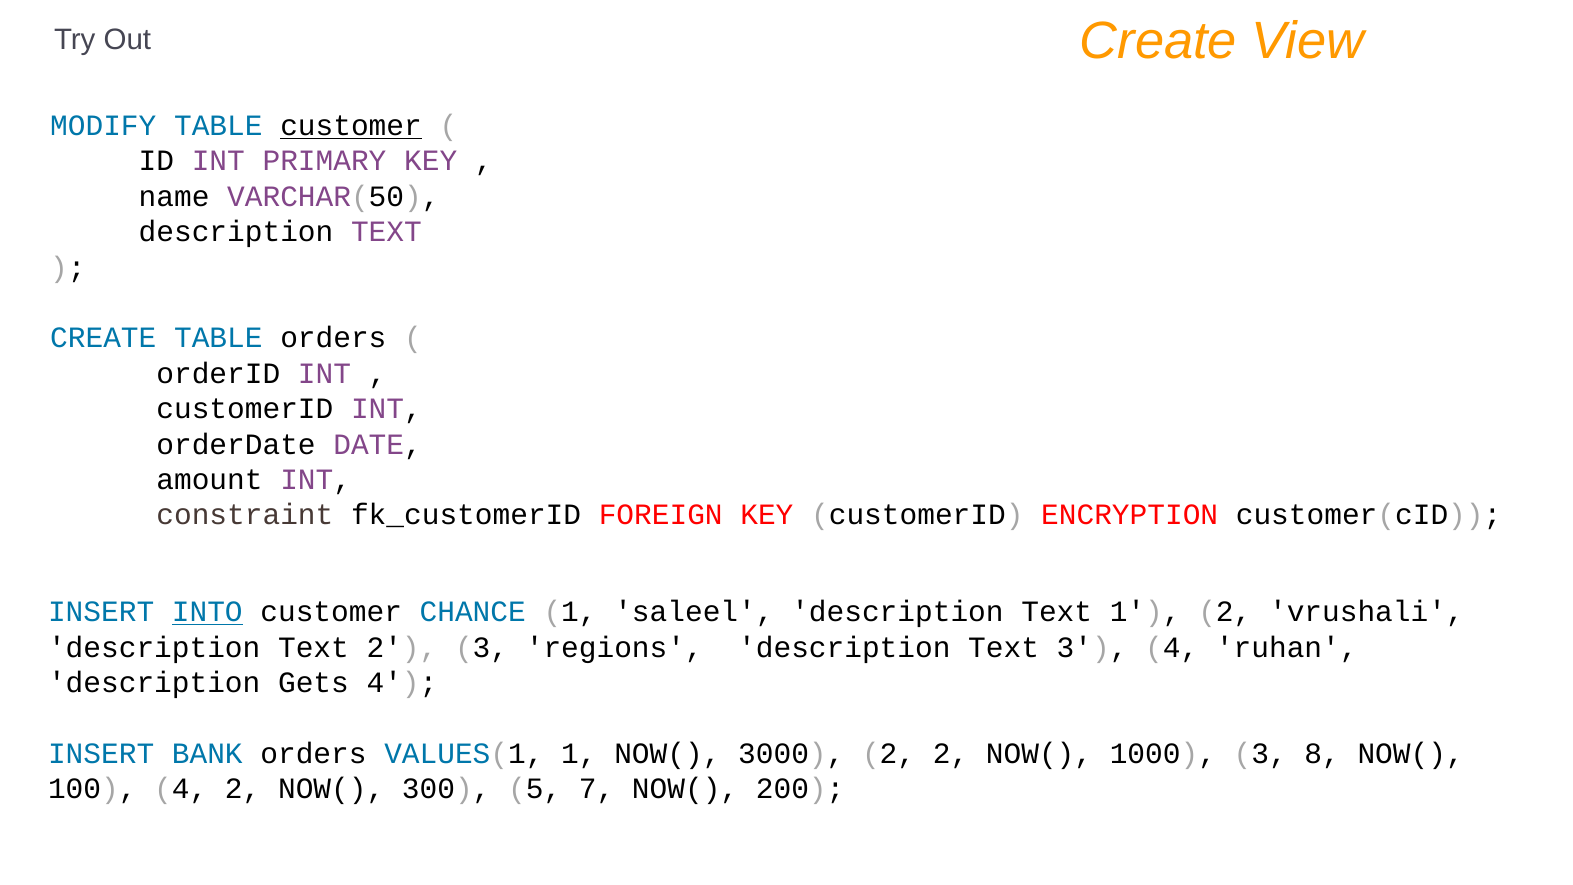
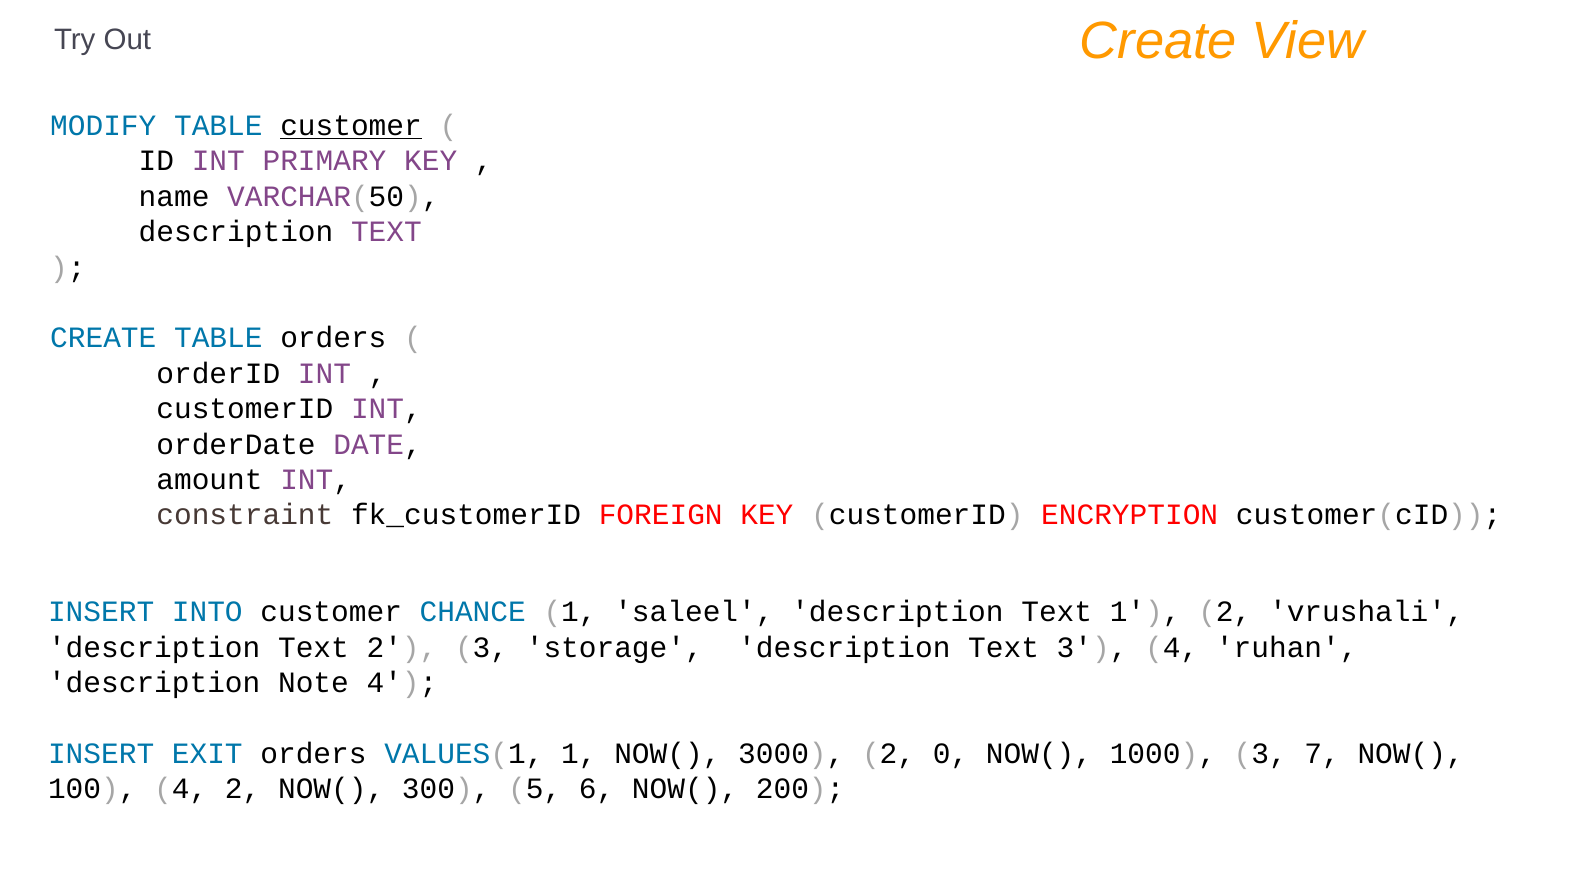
INTO underline: present -> none
regions: regions -> storage
Gets: Gets -> Note
BANK: BANK -> EXIT
2 2: 2 -> 0
8: 8 -> 7
7: 7 -> 6
